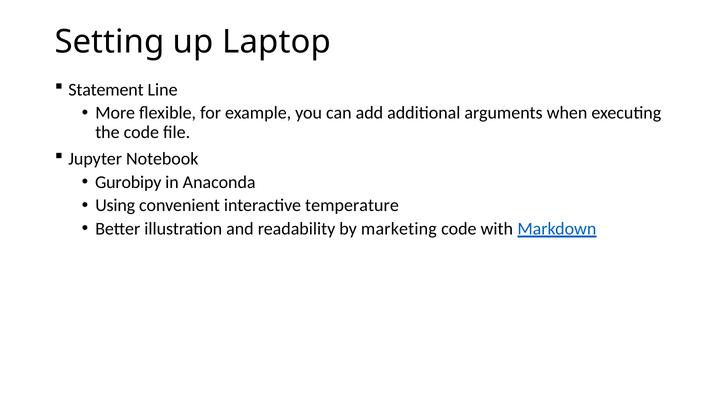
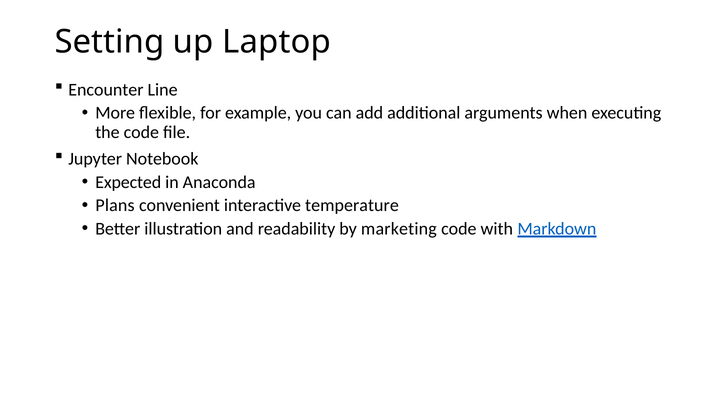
Statement: Statement -> Encounter
Gurobipy: Gurobipy -> Expected
Using: Using -> Plans
